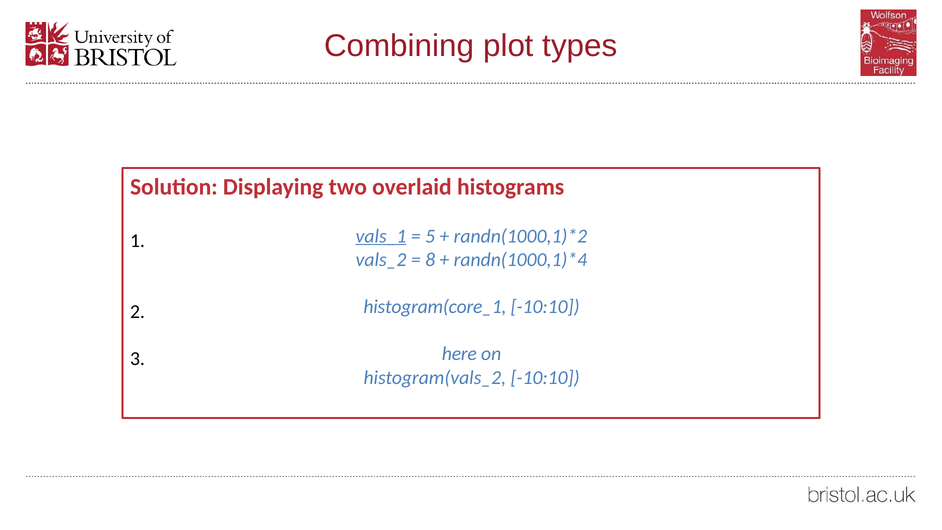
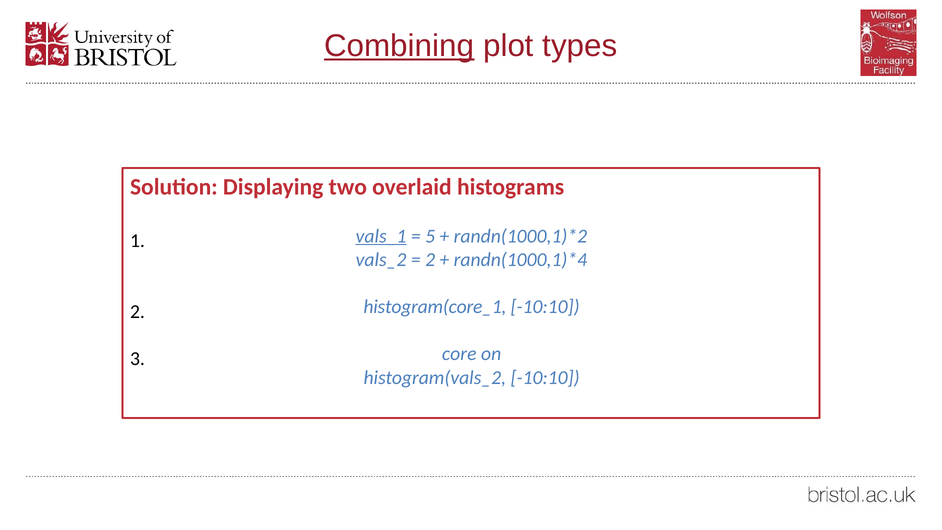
Combining underline: none -> present
8 at (430, 260): 8 -> 2
here: here -> core
